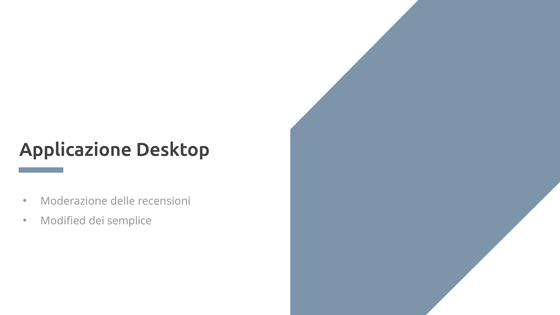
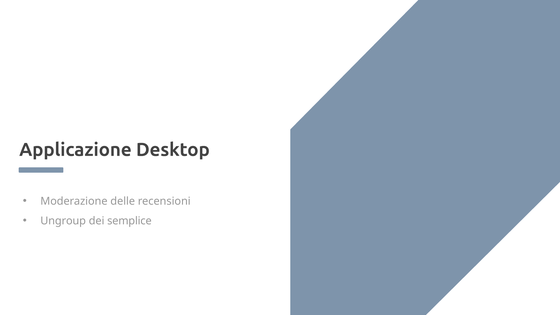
Modified: Modified -> Ungroup
